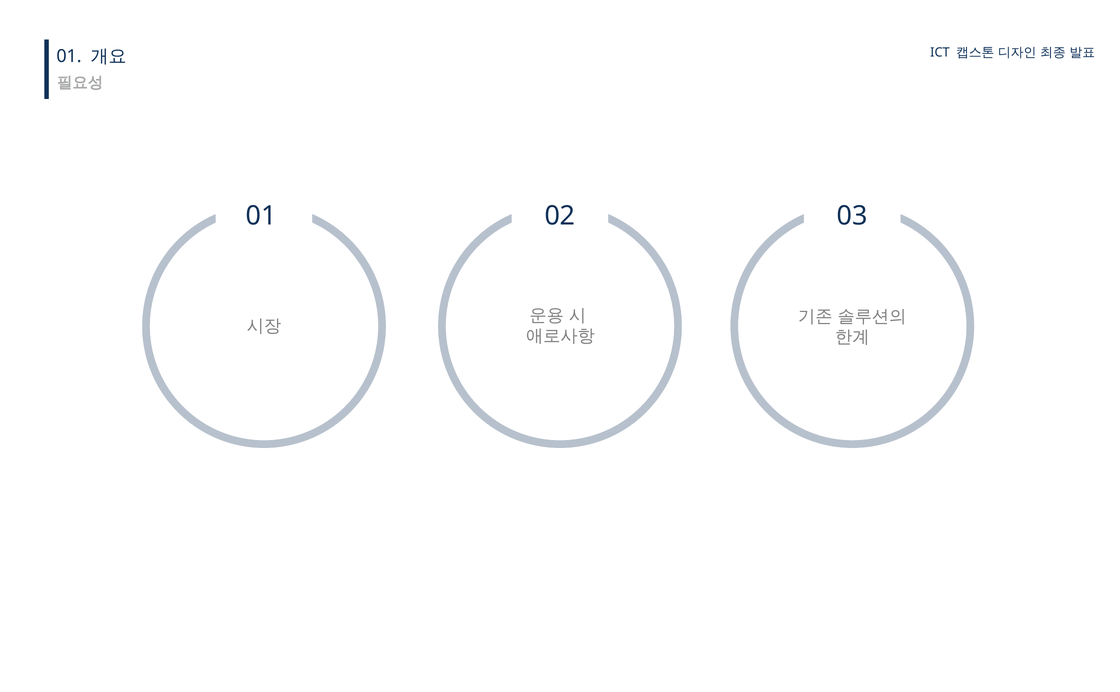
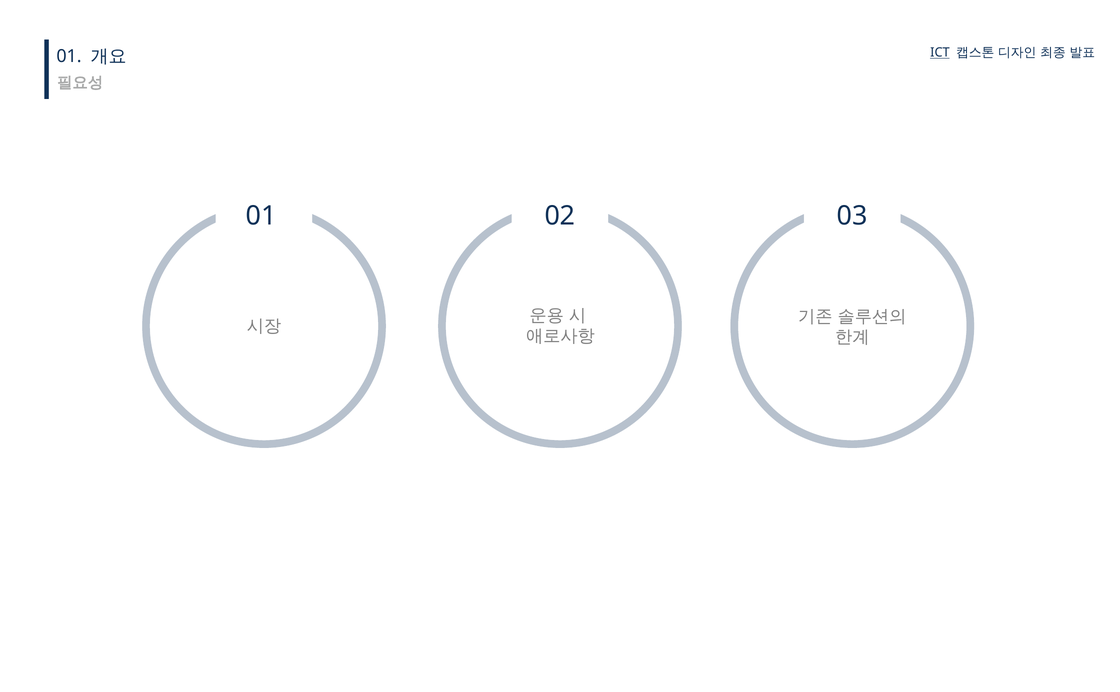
ICT underline: none -> present
